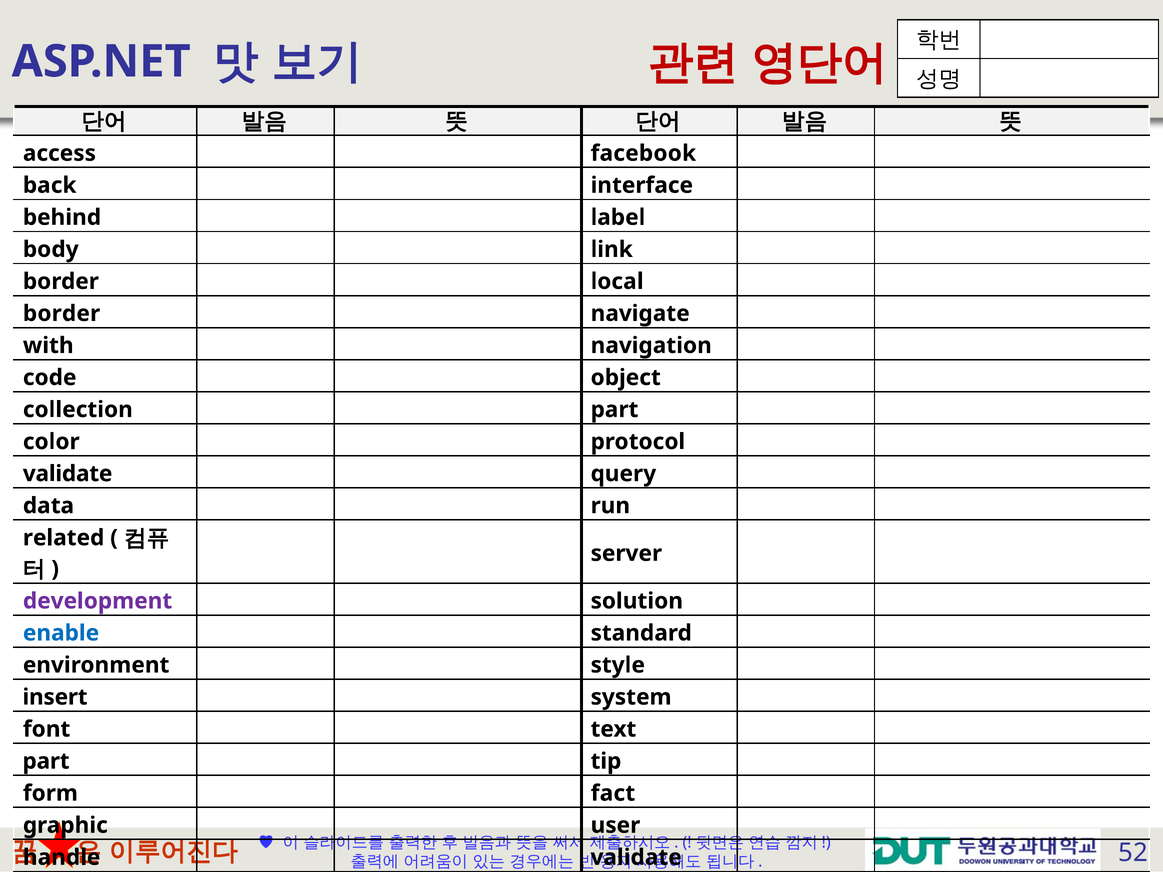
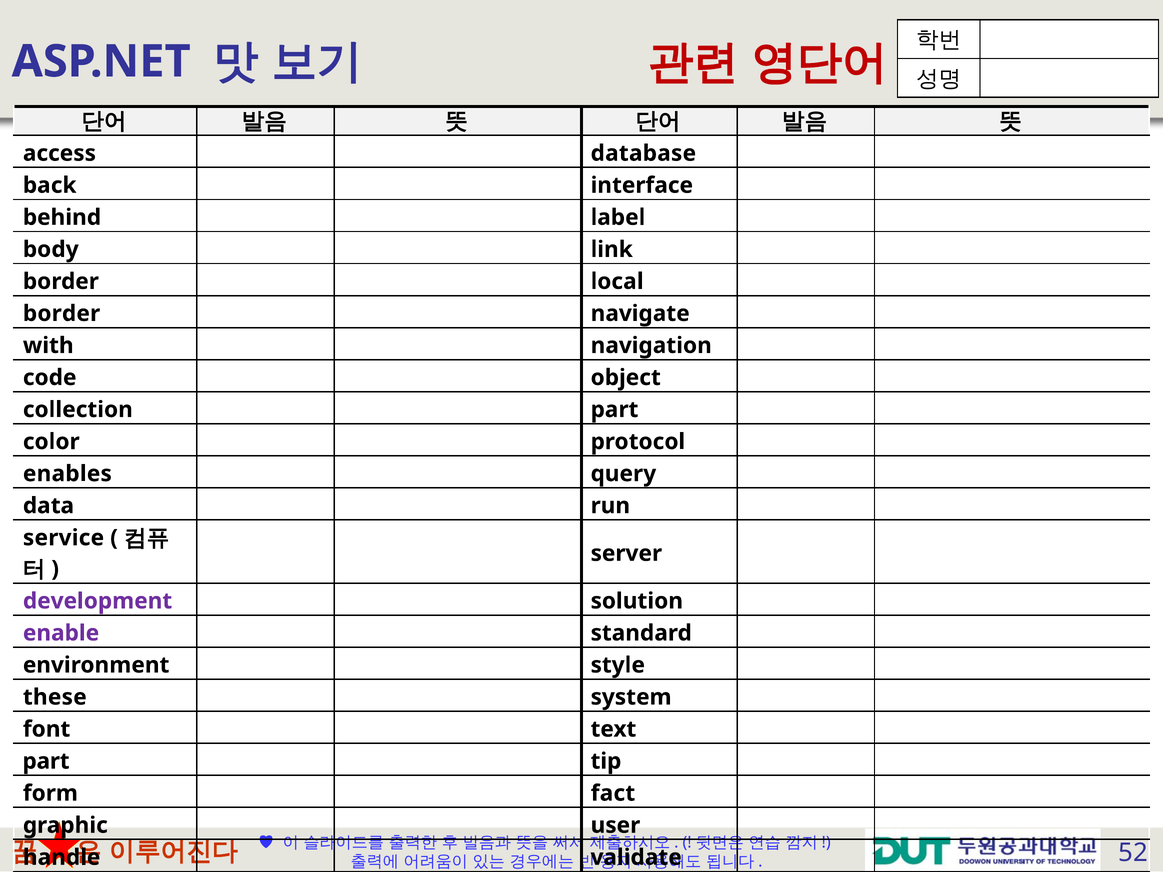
facebook: facebook -> database
validate at (68, 474): validate -> enables
related: related -> service
enable colour: blue -> purple
insert: insert -> these
